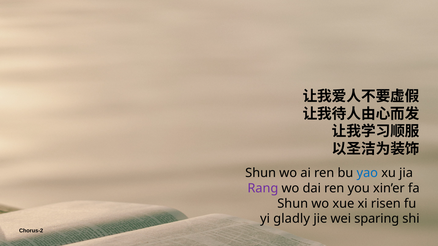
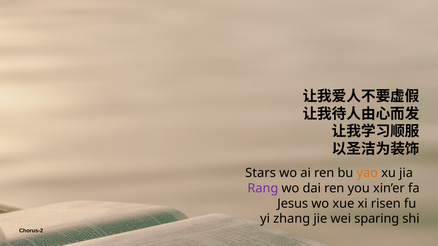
Shun at (261, 173): Shun -> Stars
yao colour: blue -> orange
Shun at (293, 204): Shun -> Jesus
gladly: gladly -> zhang
